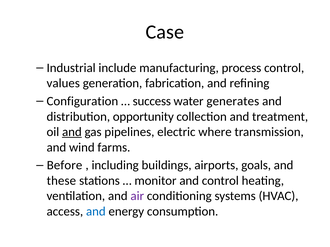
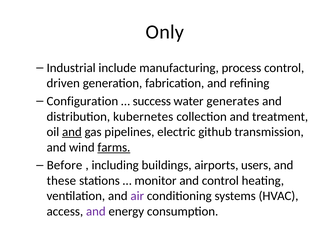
Case: Case -> Only
values: values -> driven
opportunity: opportunity -> kubernetes
where: where -> github
farms underline: none -> present
goals: goals -> users
and at (96, 212) colour: blue -> purple
